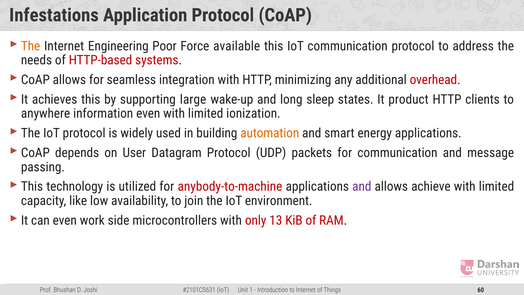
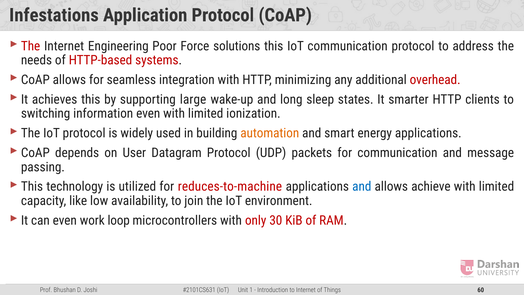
The at (31, 46) colour: orange -> red
available: available -> solutions
product: product -> smarter
anywhere: anywhere -> switching
anybody-to-machine: anybody-to-machine -> reduces-to-machine
and at (362, 187) colour: purple -> blue
side: side -> loop
13: 13 -> 30
